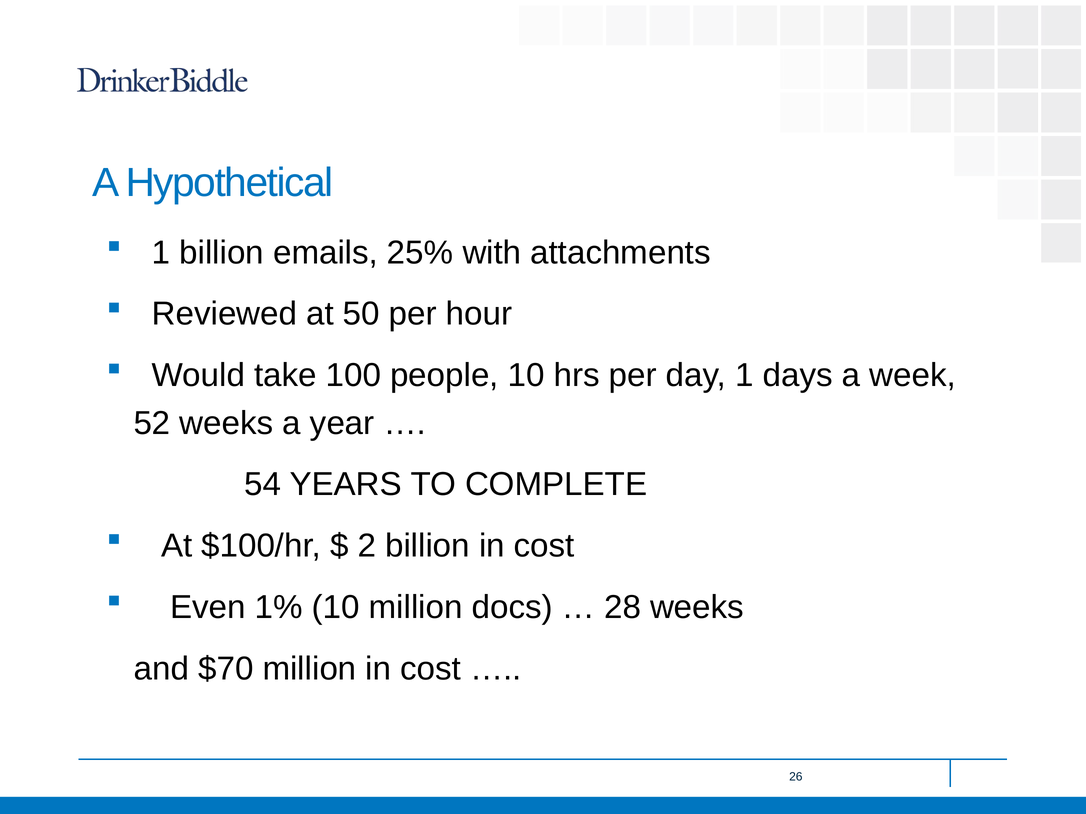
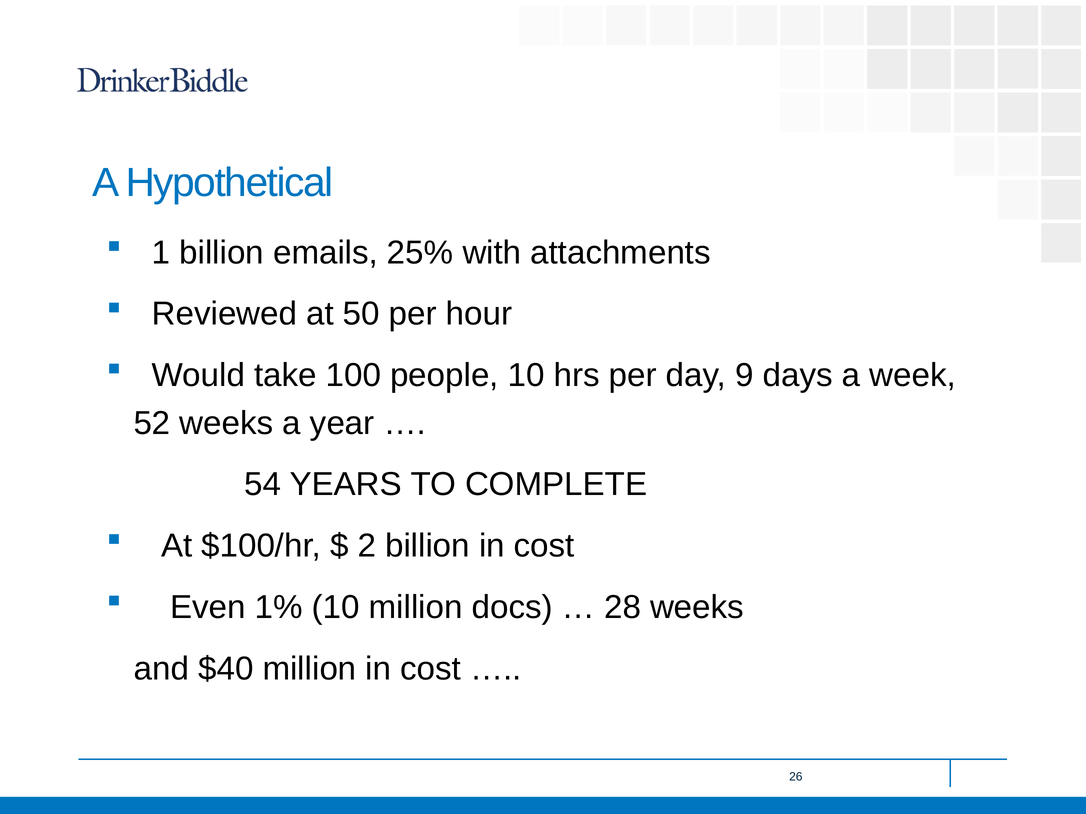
day 1: 1 -> 9
$70: $70 -> $40
